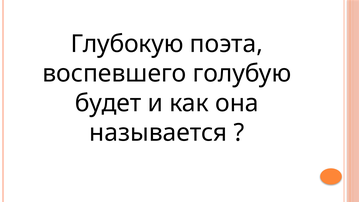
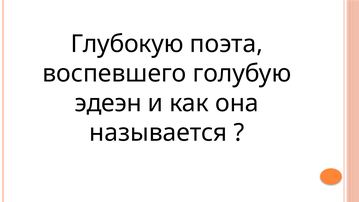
будет: будет -> эдеэн
